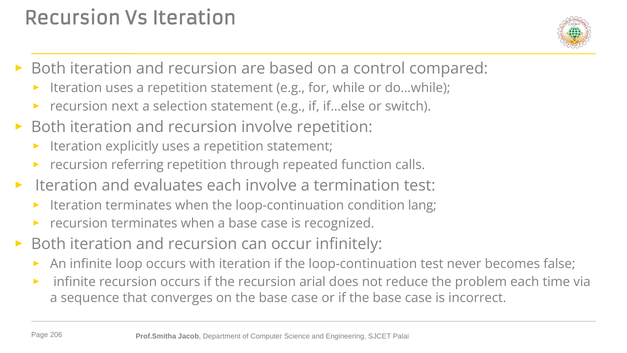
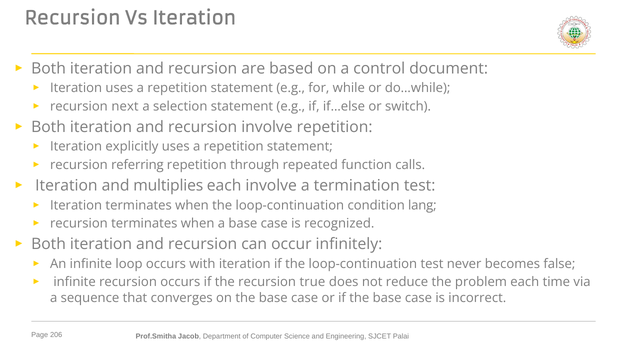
compared: compared -> document
evaluates: evaluates -> multiplies
arial: arial -> true
